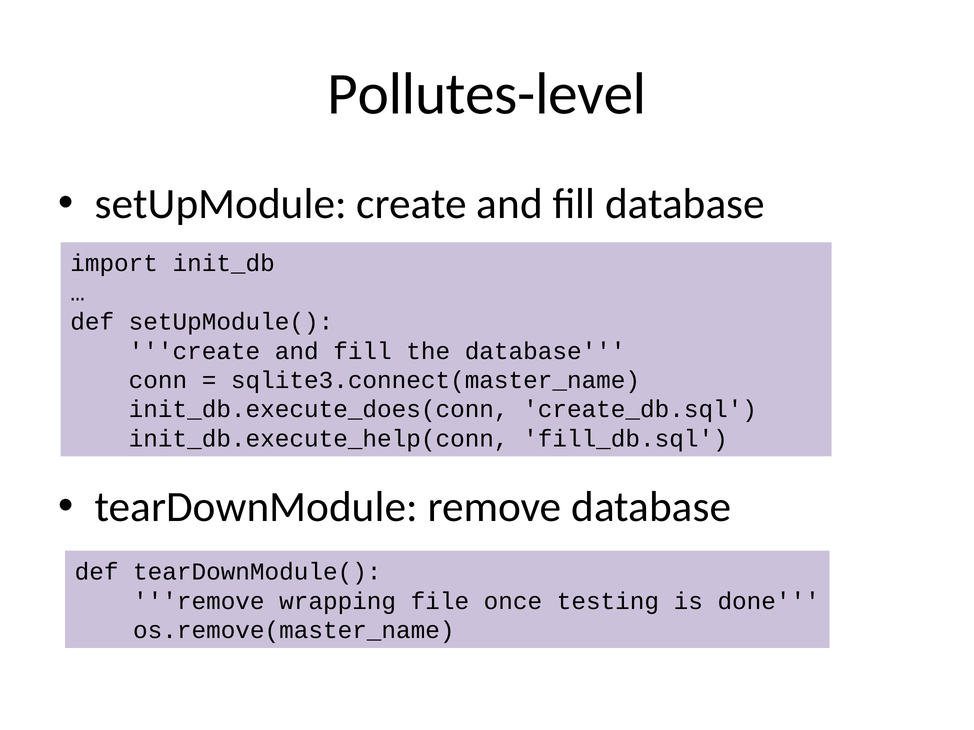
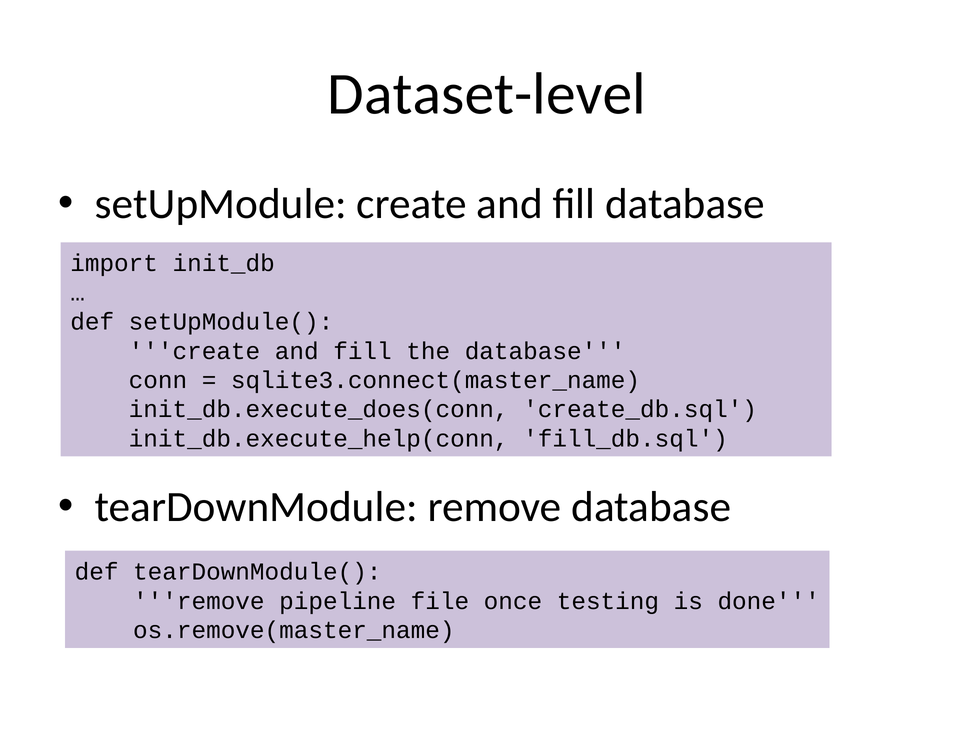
Pollutes-level: Pollutes-level -> Dataset-level
wrapping: wrapping -> pipeline
